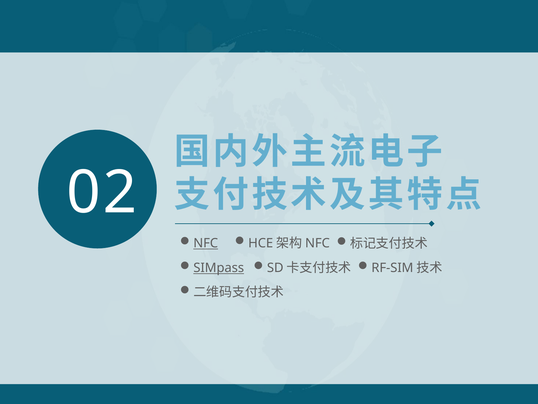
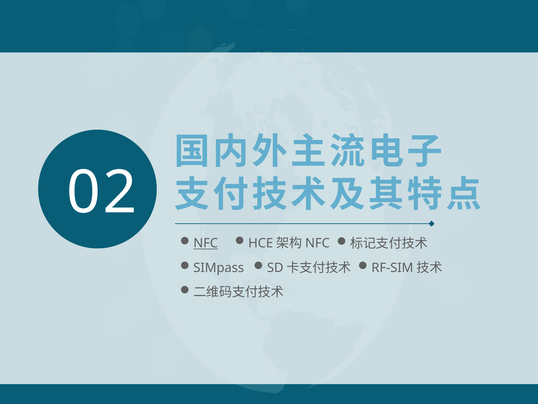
SIMpass underline: present -> none
